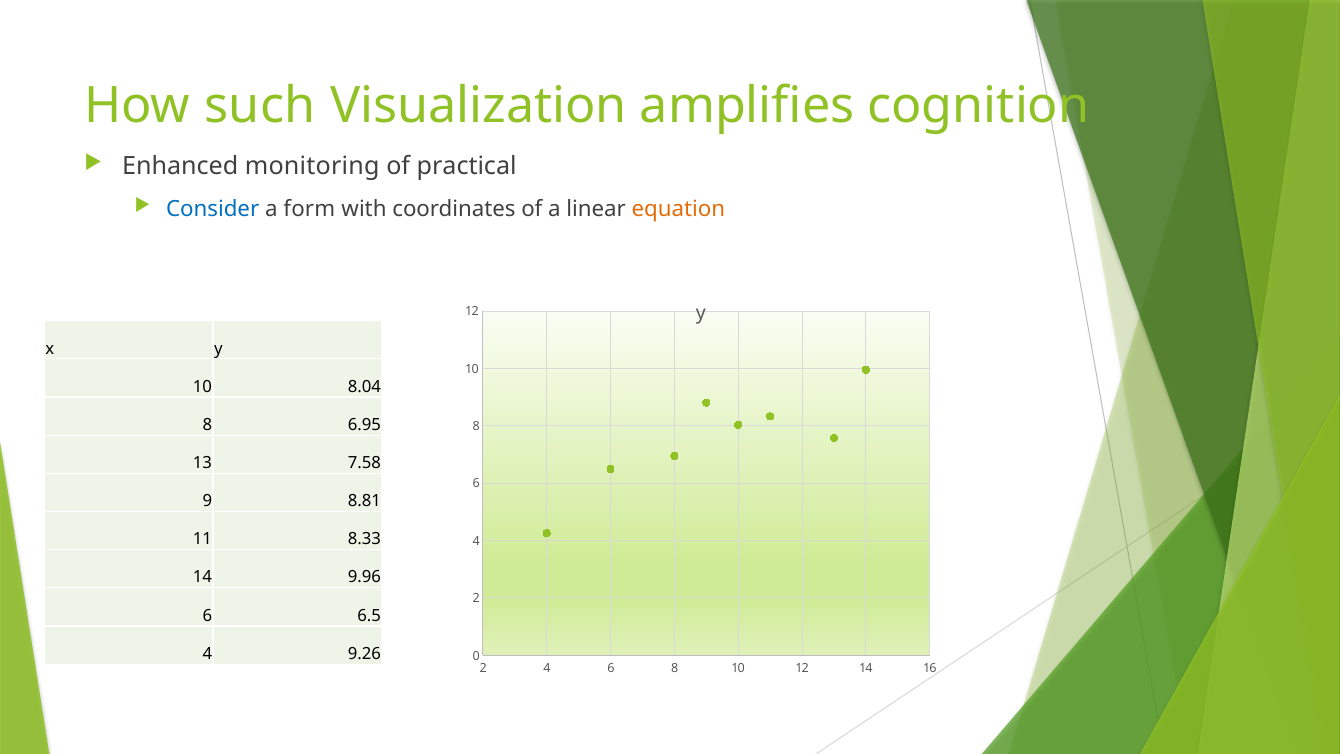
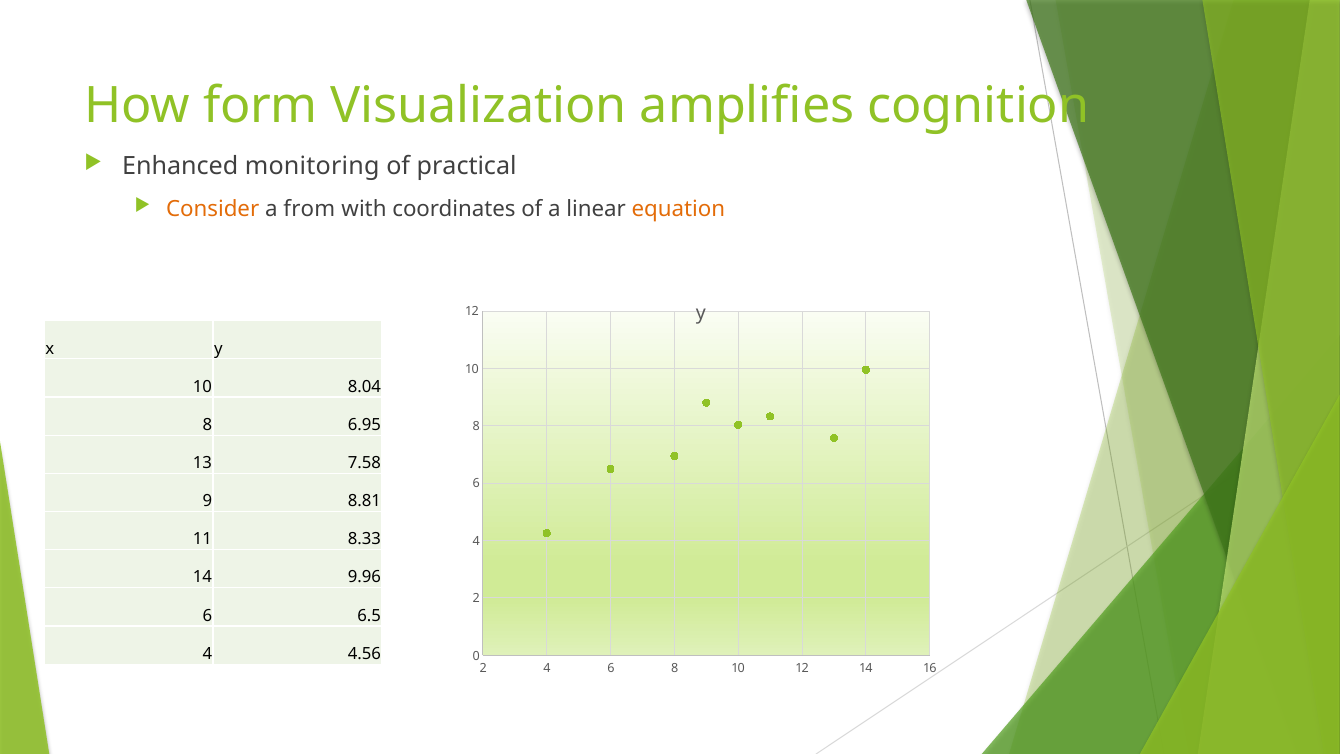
such: such -> form
Consider colour: blue -> orange
form: form -> from
9.26: 9.26 -> 4.56
